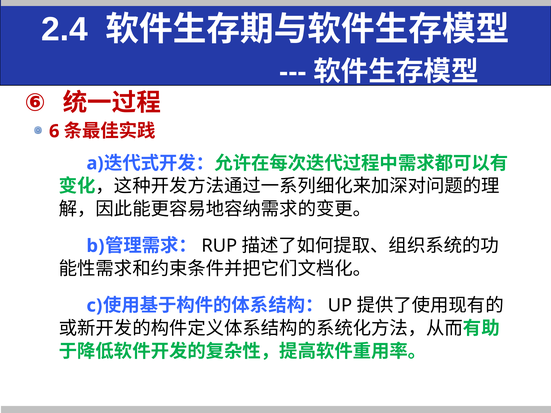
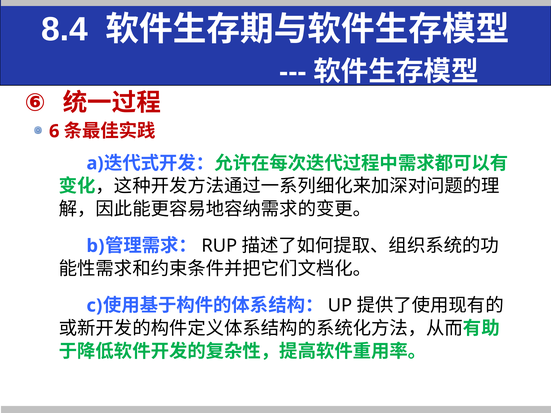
2.4: 2.4 -> 8.4
